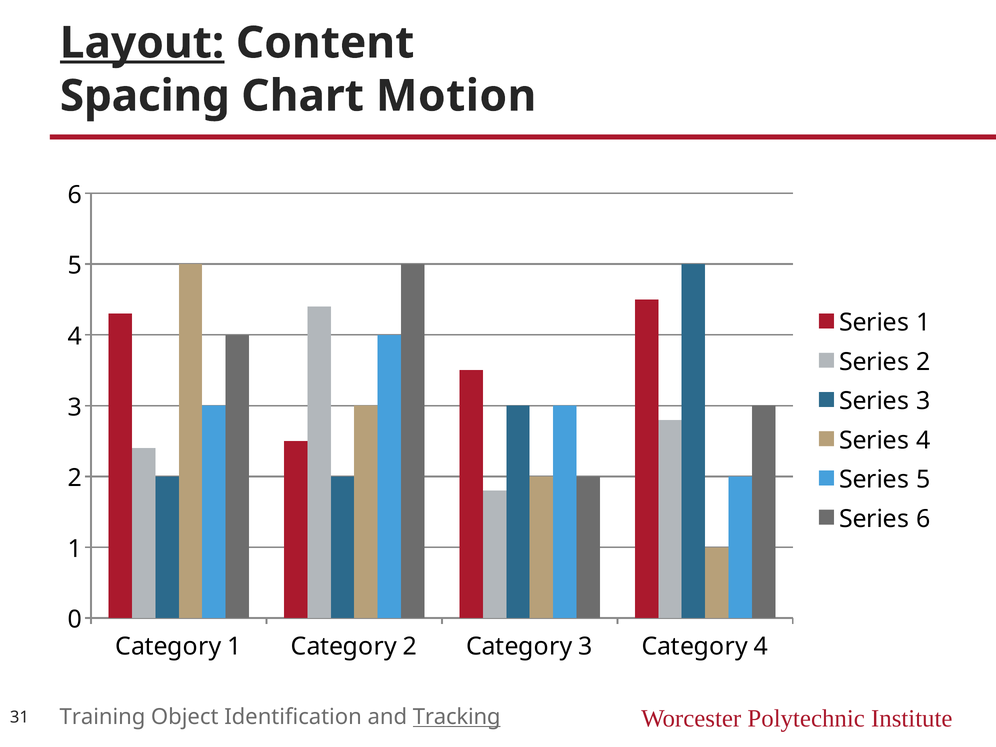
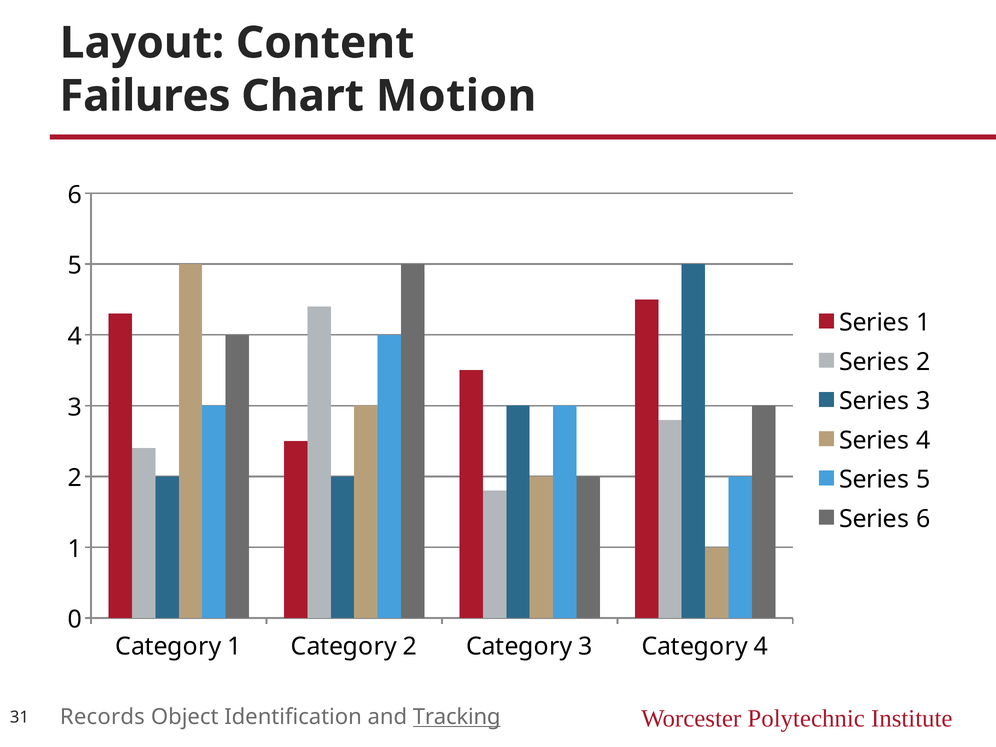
Layout underline: present -> none
Spacing: Spacing -> Failures
Training: Training -> Records
